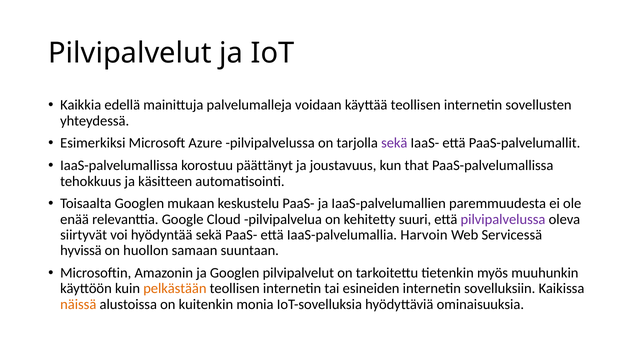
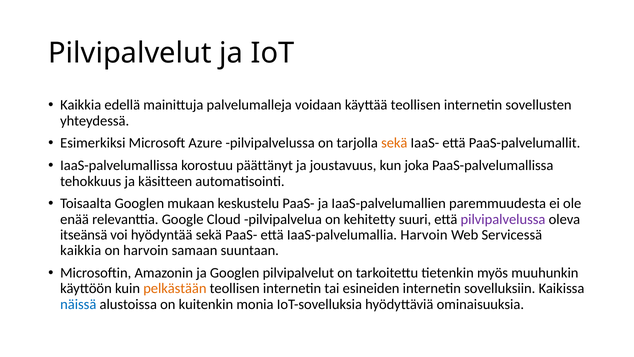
sekä at (394, 143) colour: purple -> orange
that: that -> joka
siirtyvät: siirtyvät -> itseänsä
hyvissä at (81, 250): hyvissä -> kaikkia
on huollon: huollon -> harvoin
näissä colour: orange -> blue
